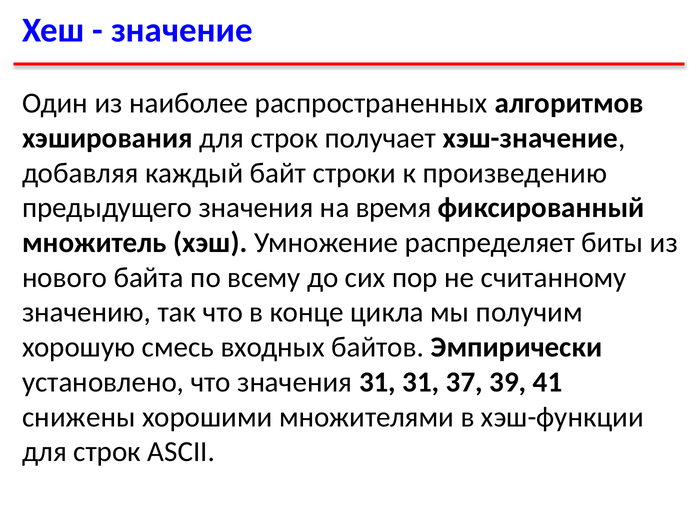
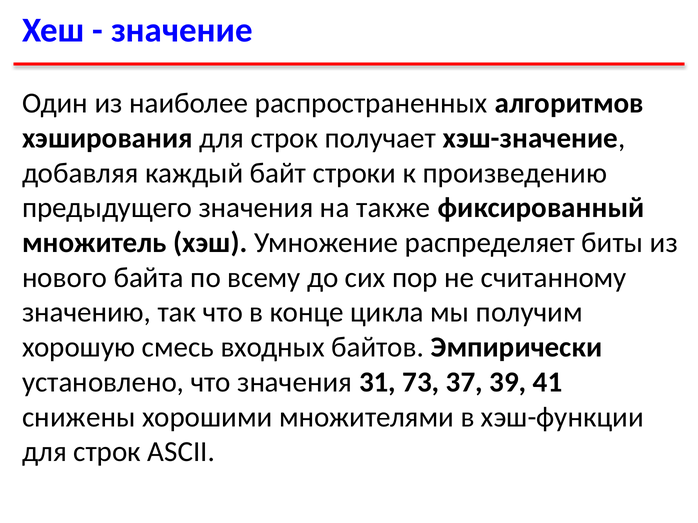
время: время -> также
31 31: 31 -> 73
